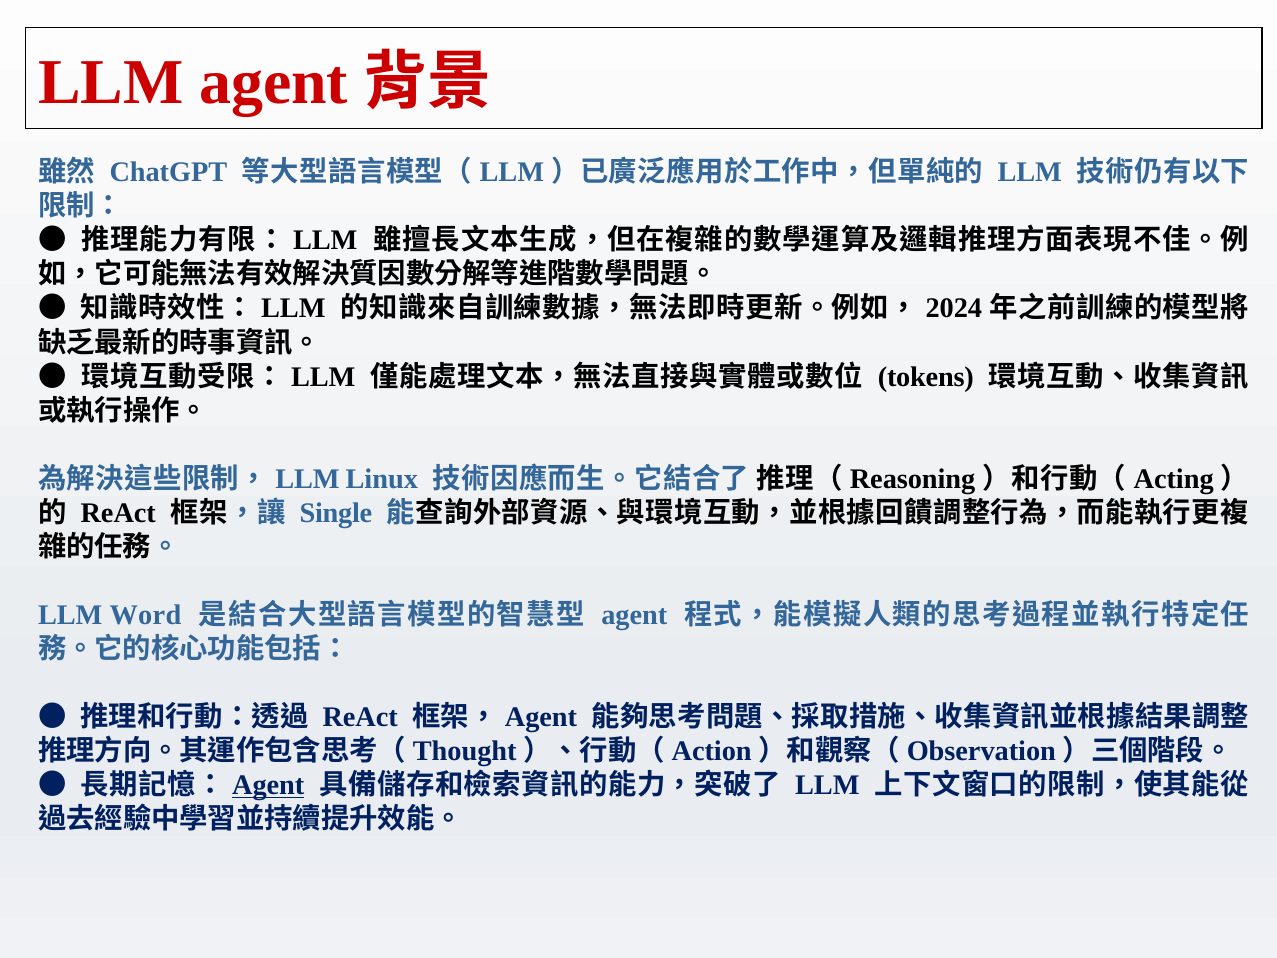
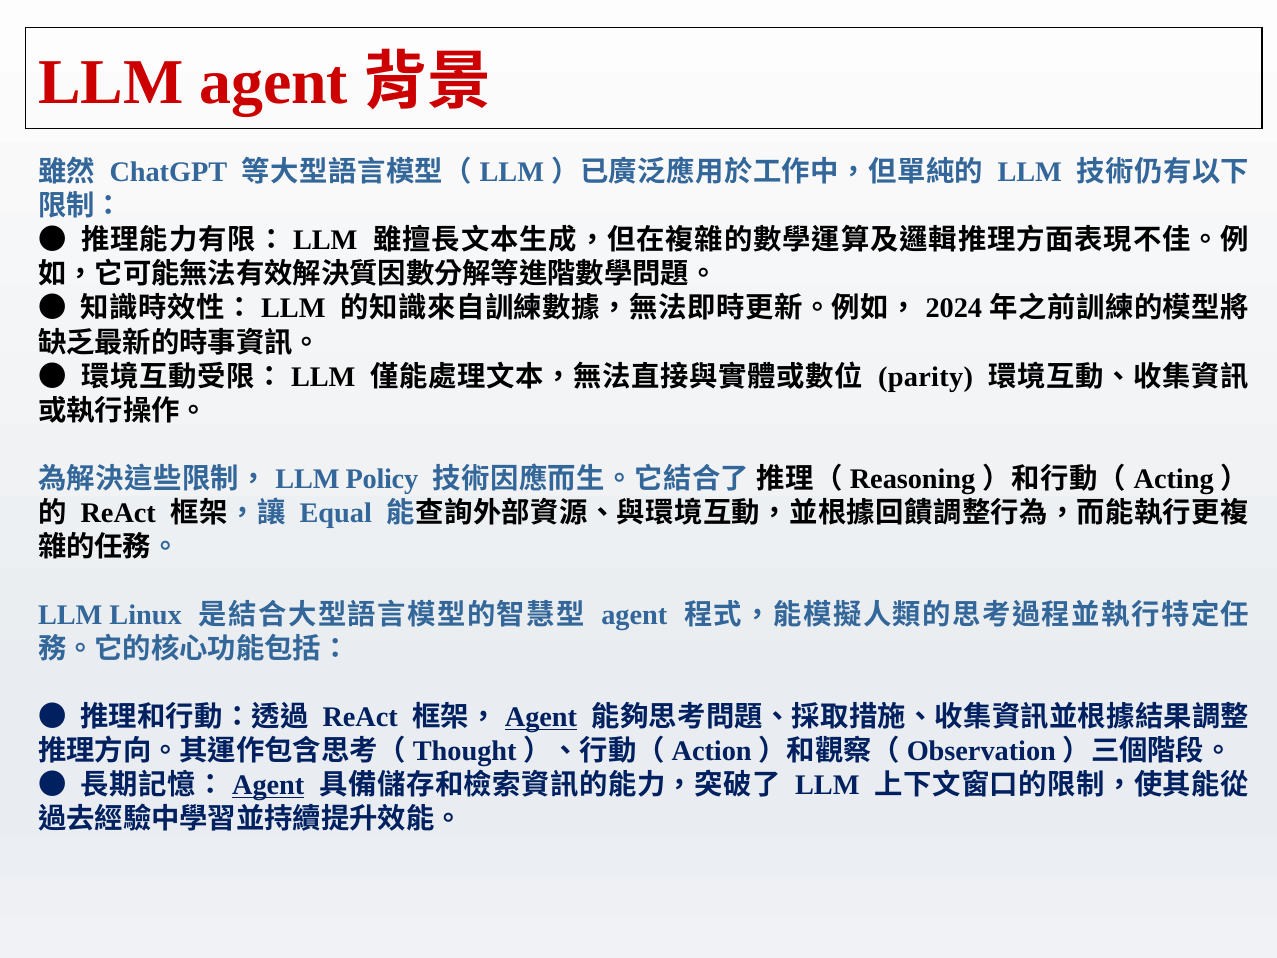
tokens: tokens -> parity
Linux: Linux -> Policy
Single: Single -> Equal
Word: Word -> Linux
Agent at (541, 717) underline: none -> present
